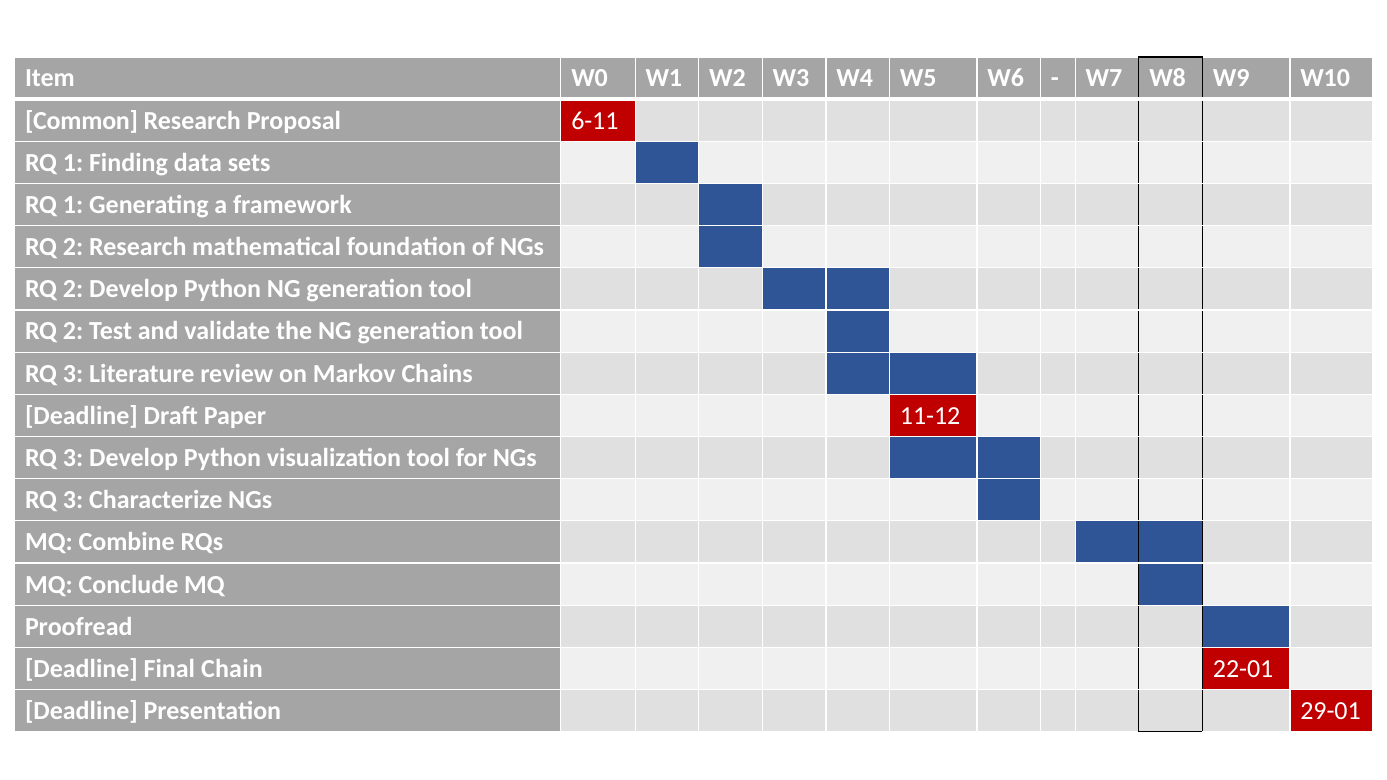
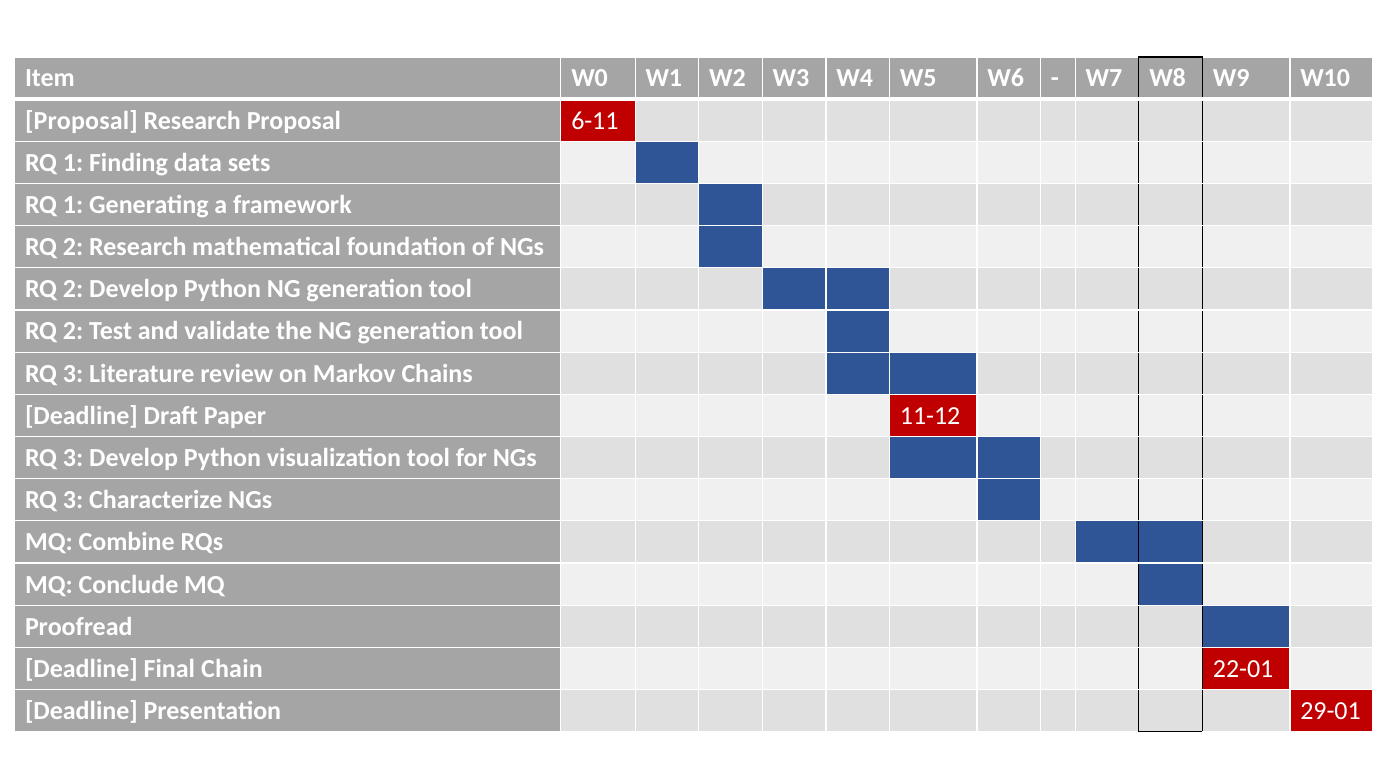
Common at (82, 121): Common -> Proposal
